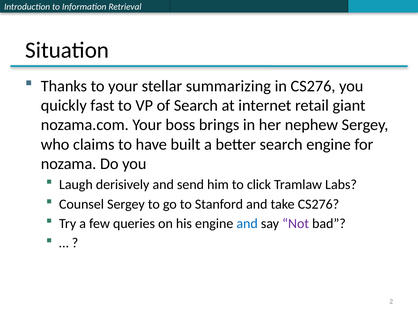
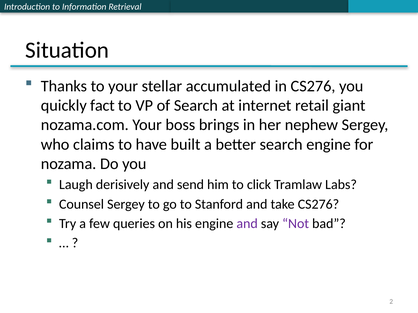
summarizing: summarizing -> accumulated
fast: fast -> fact
and at (247, 224) colour: blue -> purple
